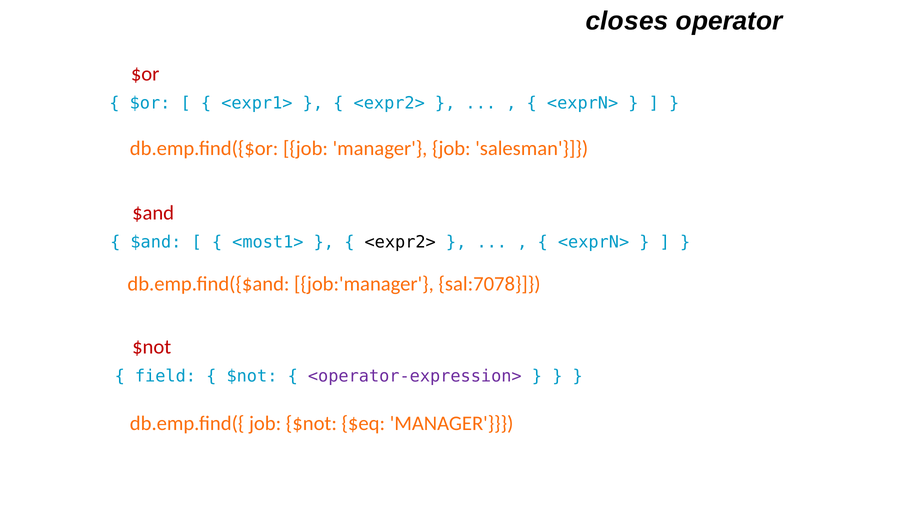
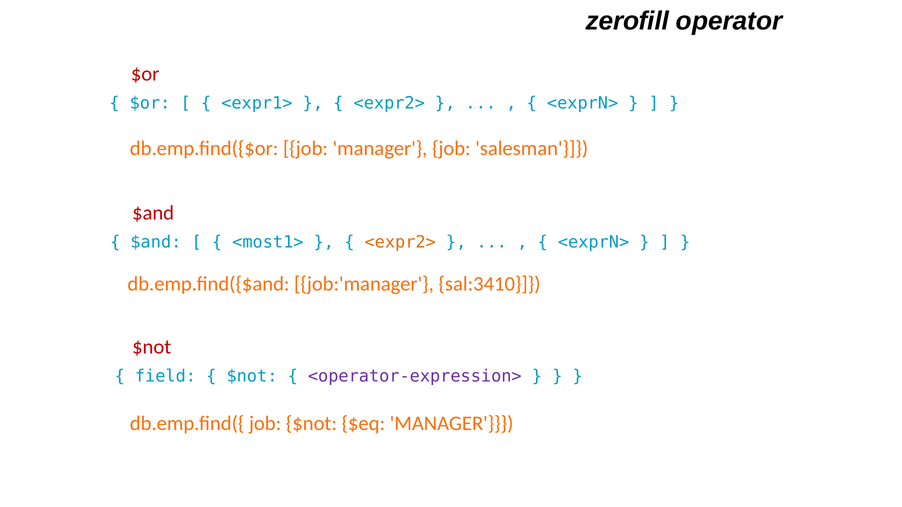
closes: closes -> zerofill
<expr2> at (400, 242) colour: black -> orange
sal:7078: sal:7078 -> sal:3410
